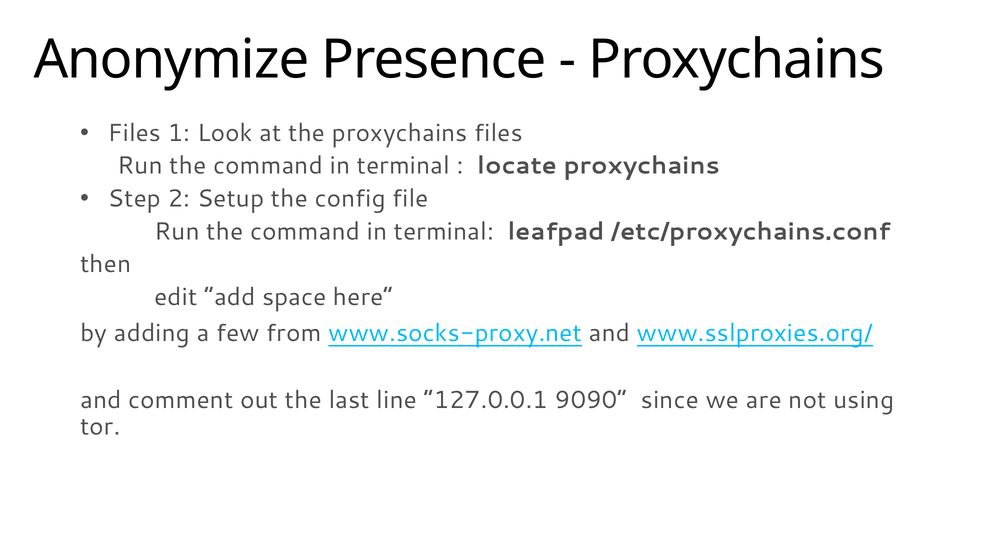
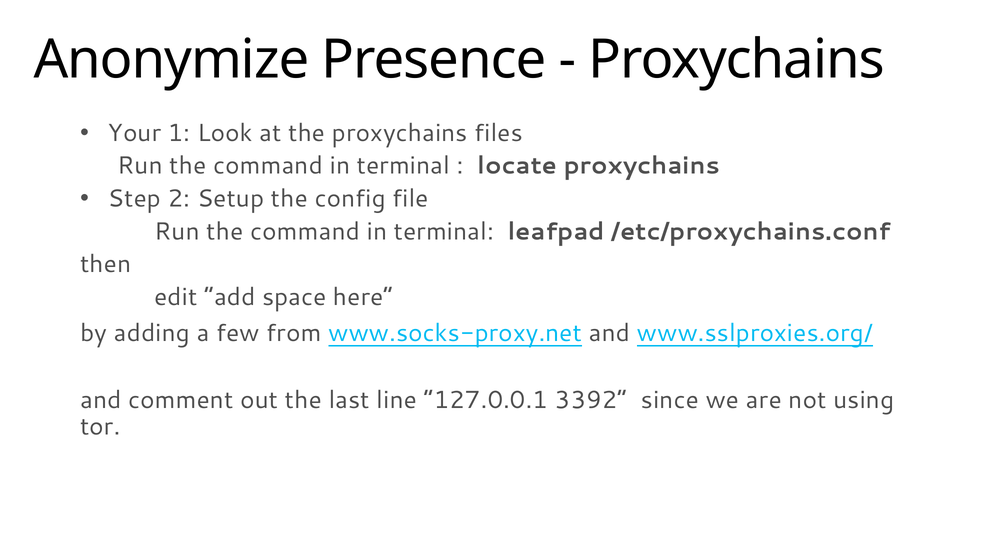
Files at (135, 133): Files -> Your
9090: 9090 -> 3392
